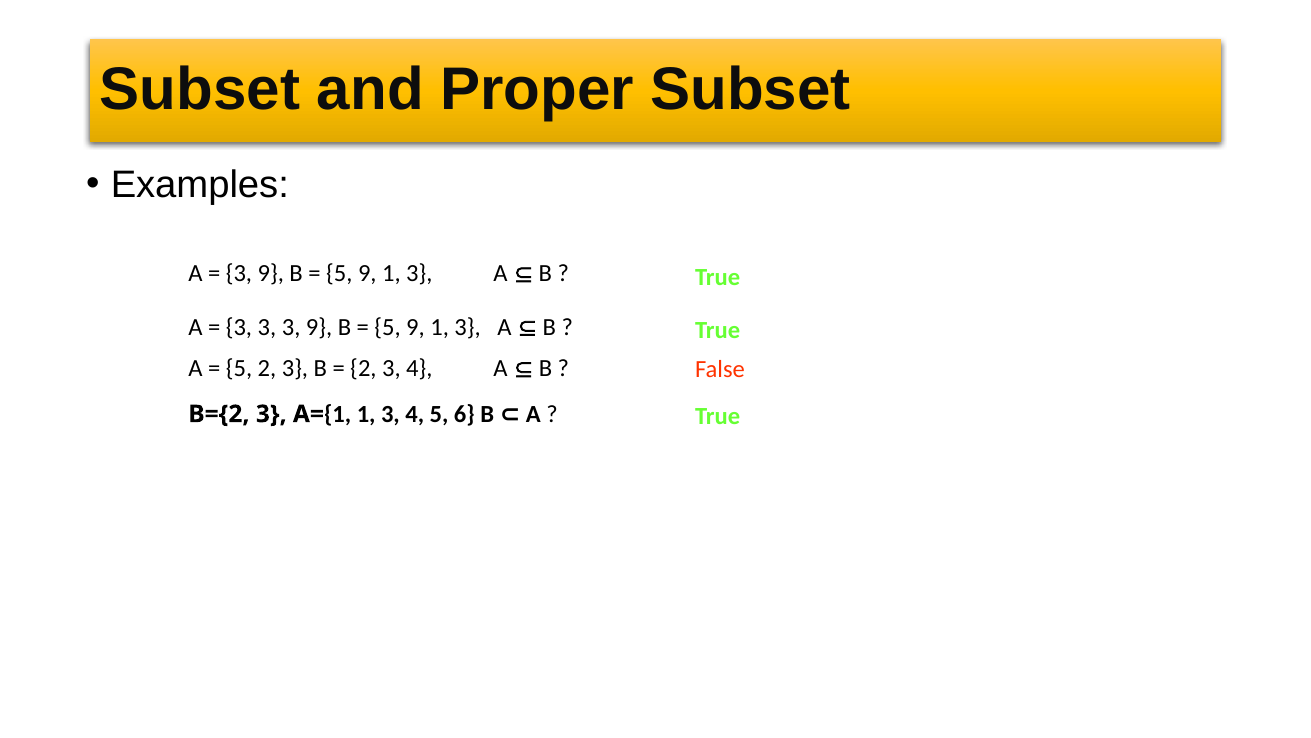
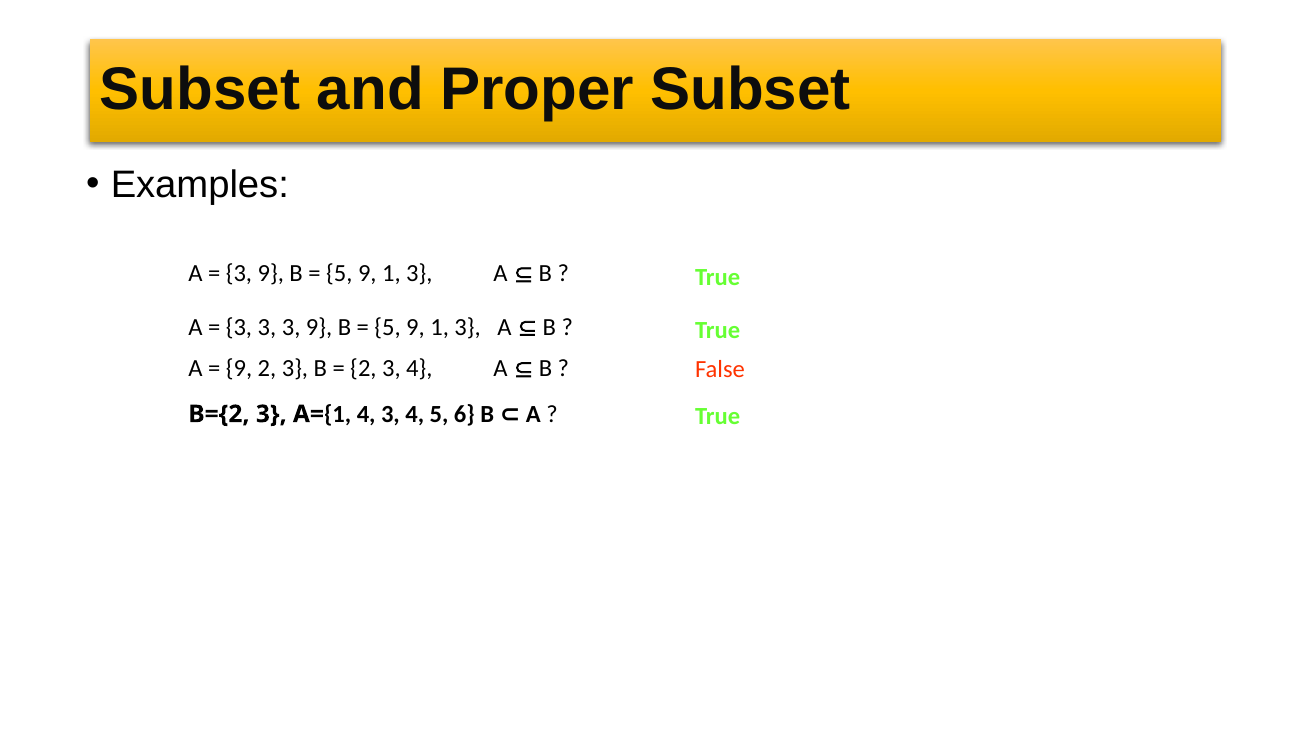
5 at (239, 368): 5 -> 9
1 1: 1 -> 4
